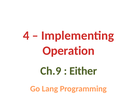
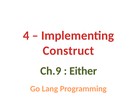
Operation: Operation -> Construct
